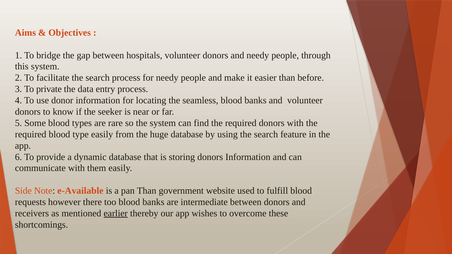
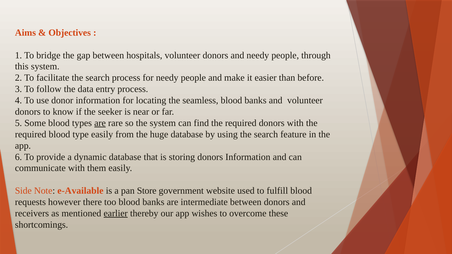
private: private -> follow
are at (100, 123) underline: none -> present
pan Than: Than -> Store
